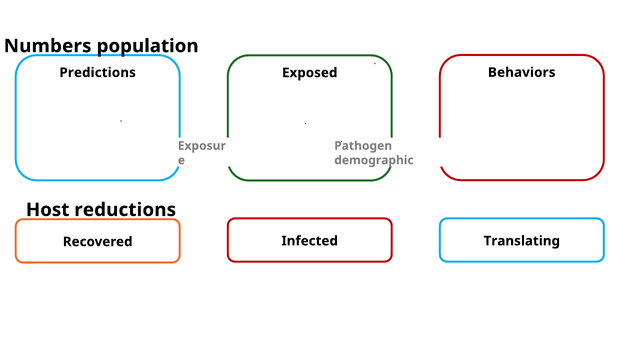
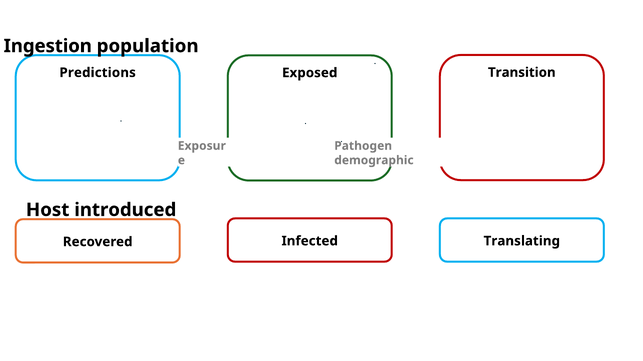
Numbers: Numbers -> Ingestion
Behaviors: Behaviors -> Transition
reductions: reductions -> introduced
